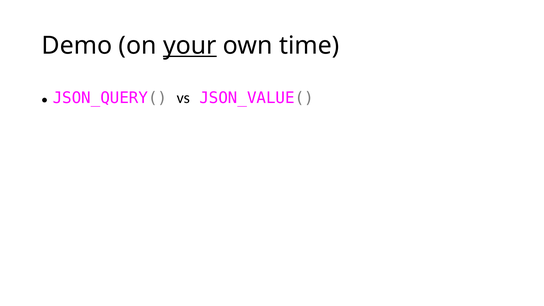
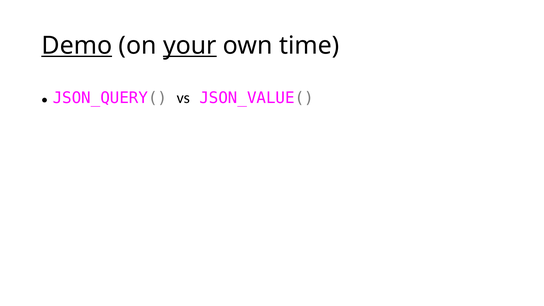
Demo underline: none -> present
